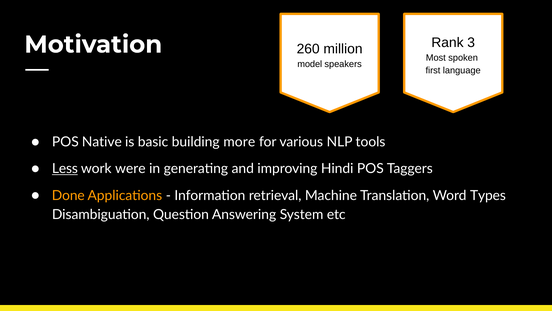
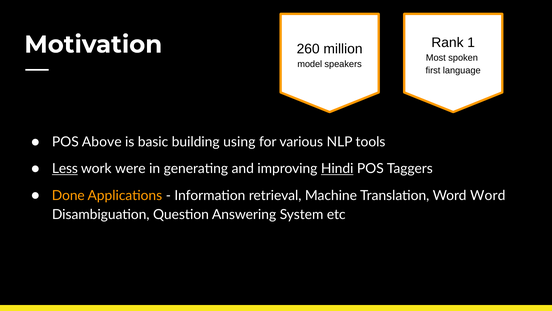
3: 3 -> 1
Native: Native -> Above
more: more -> using
Hindi underline: none -> present
Word Types: Types -> Word
